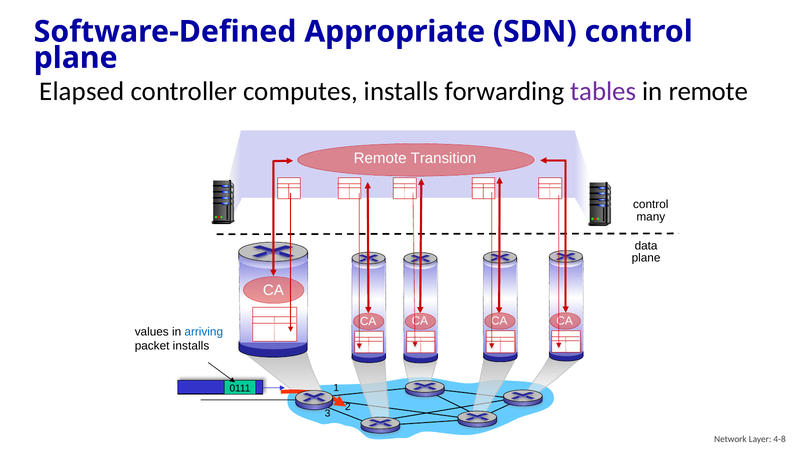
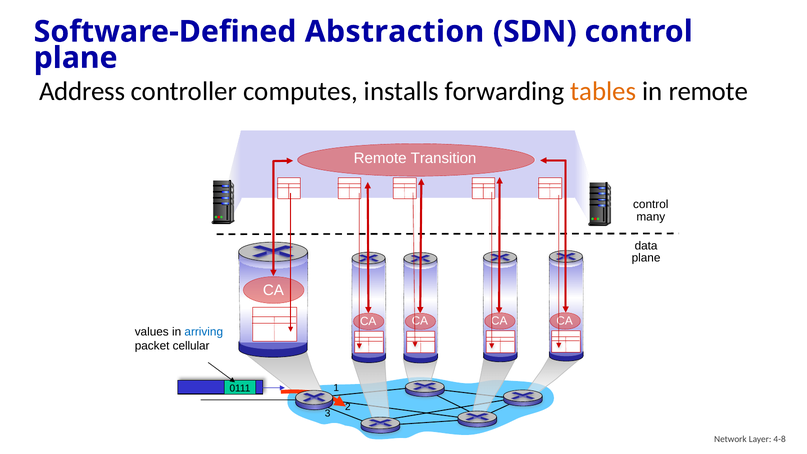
Appropriate: Appropriate -> Abstraction
Elapsed: Elapsed -> Address
tables colour: purple -> orange
packet installs: installs -> cellular
